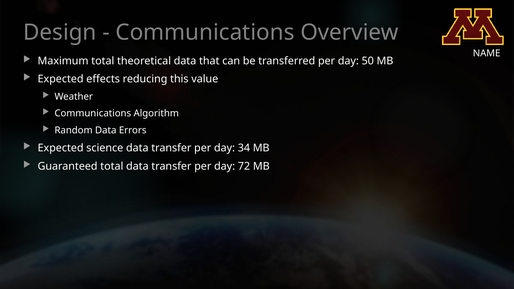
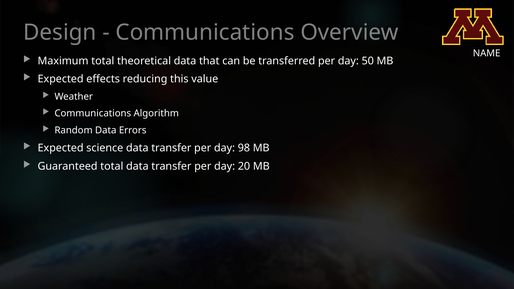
34: 34 -> 98
72: 72 -> 20
